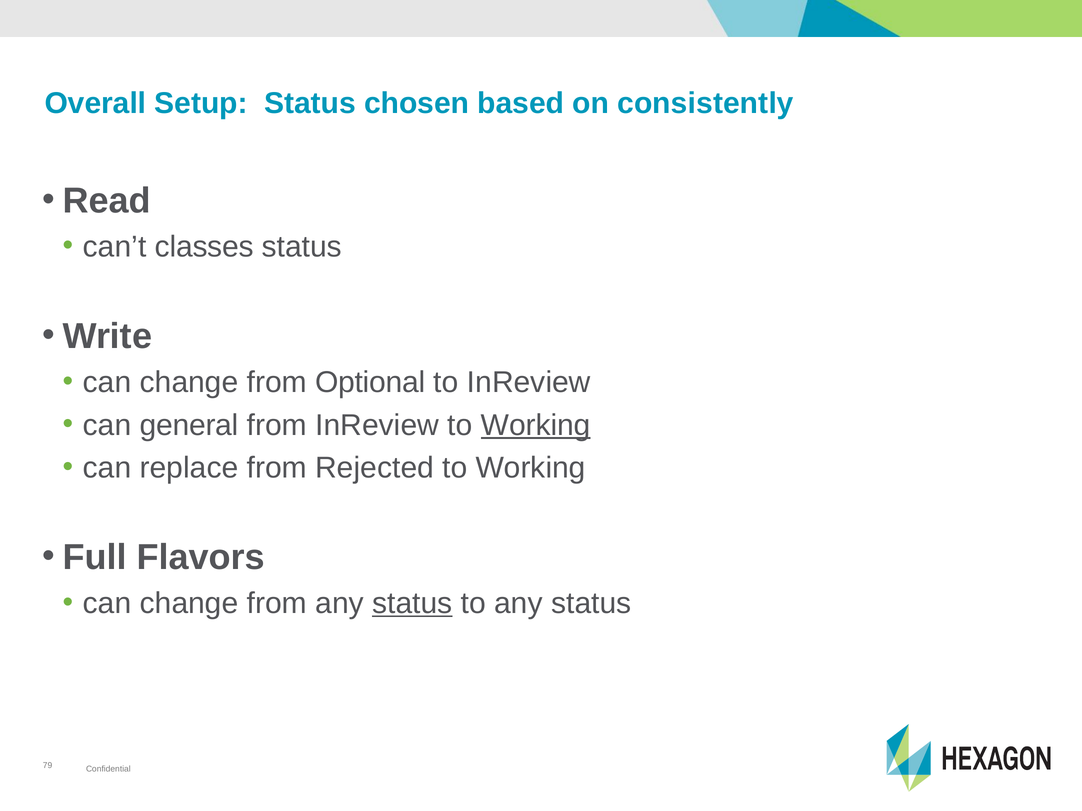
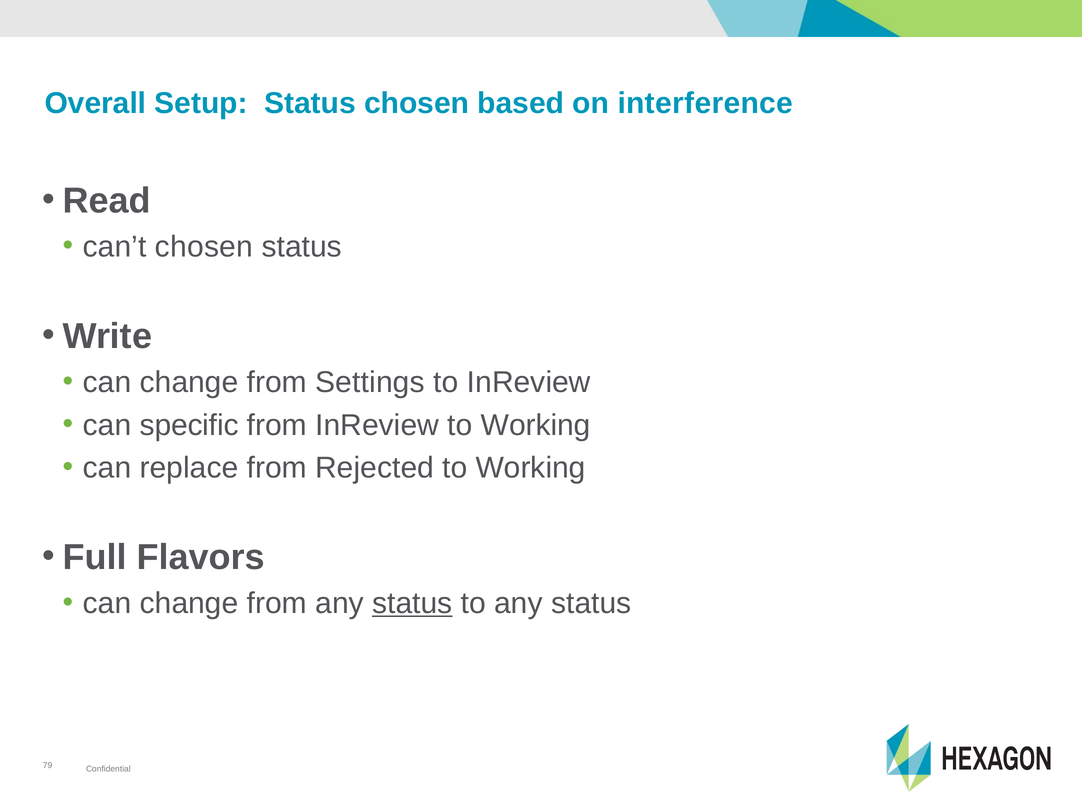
consistently: consistently -> interference
can’t classes: classes -> chosen
Optional: Optional -> Settings
general: general -> specific
Working at (536, 425) underline: present -> none
